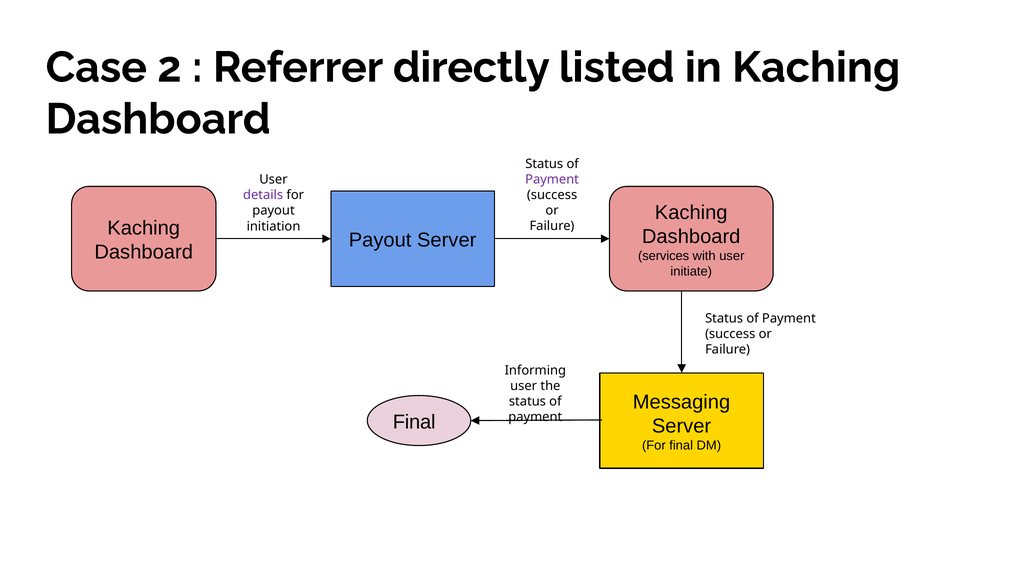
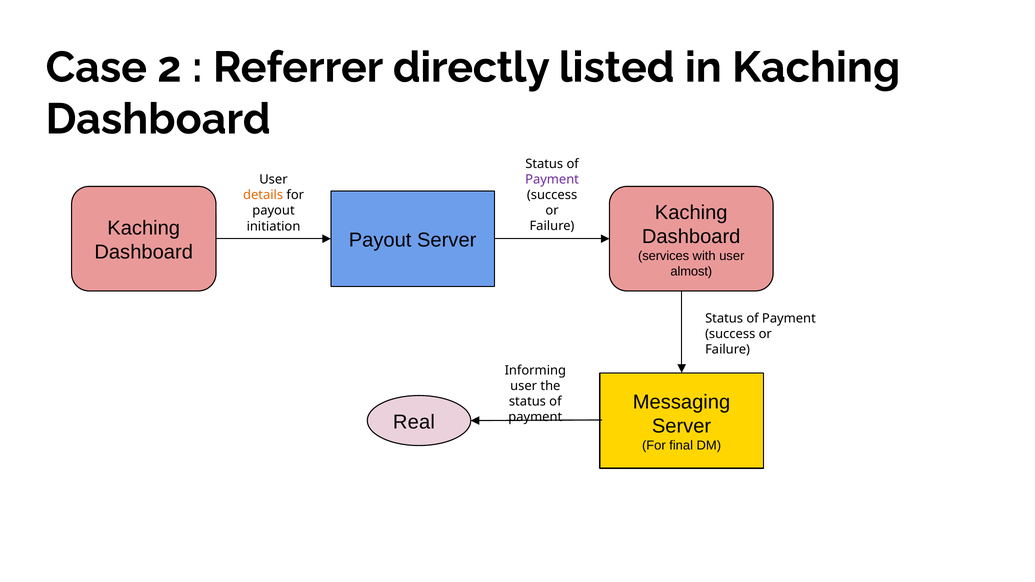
details colour: purple -> orange
initiate: initiate -> almost
Final at (414, 422): Final -> Real
